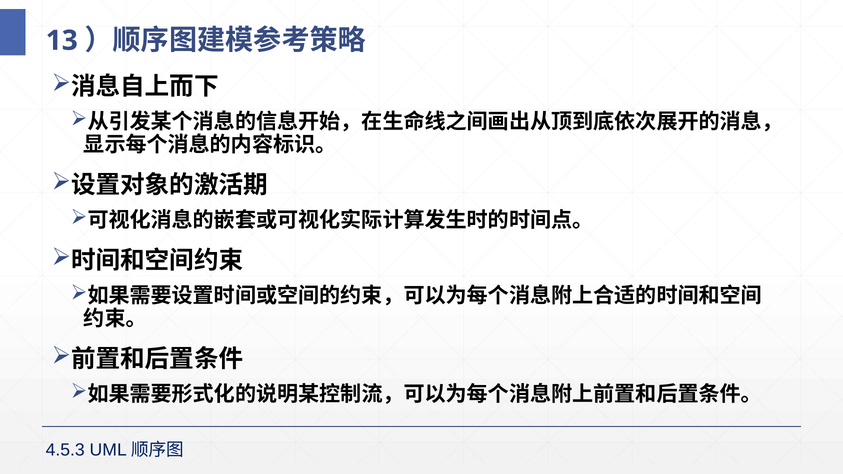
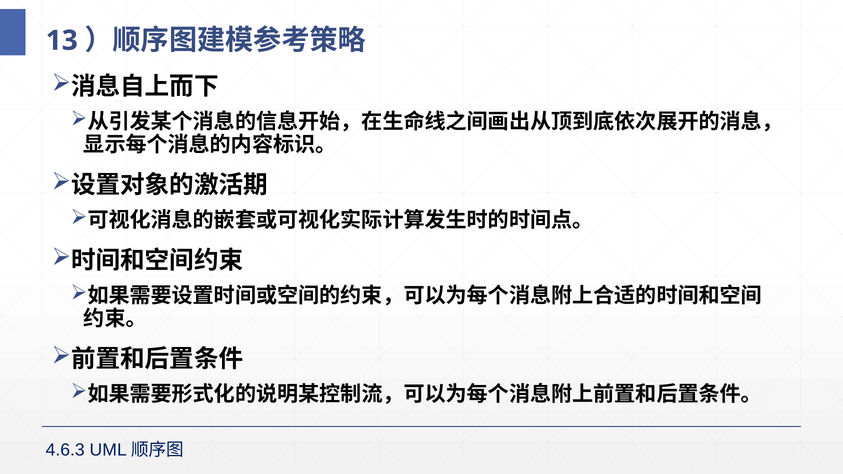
4.5.3: 4.5.3 -> 4.6.3
